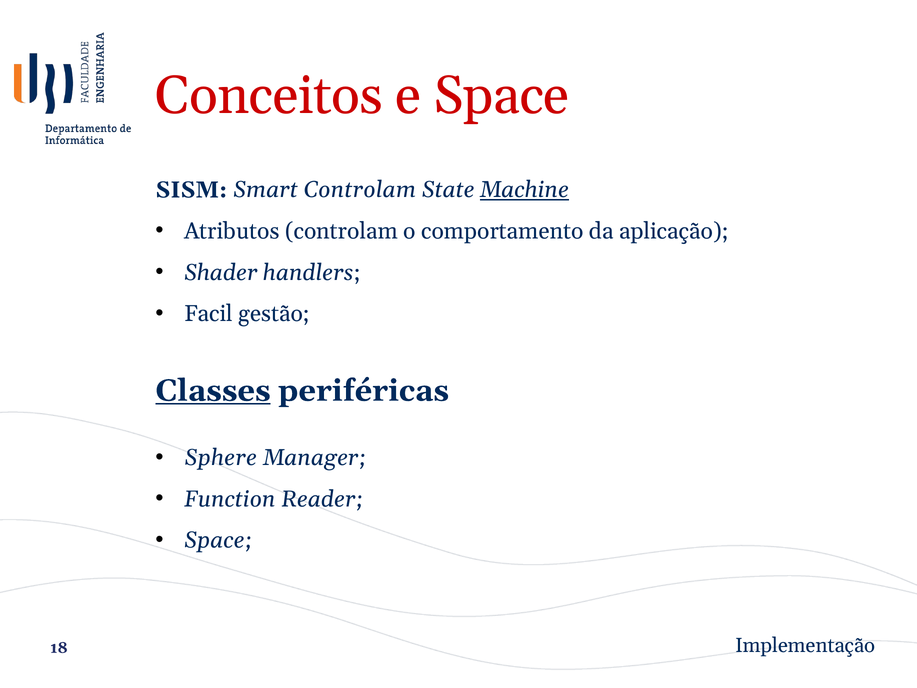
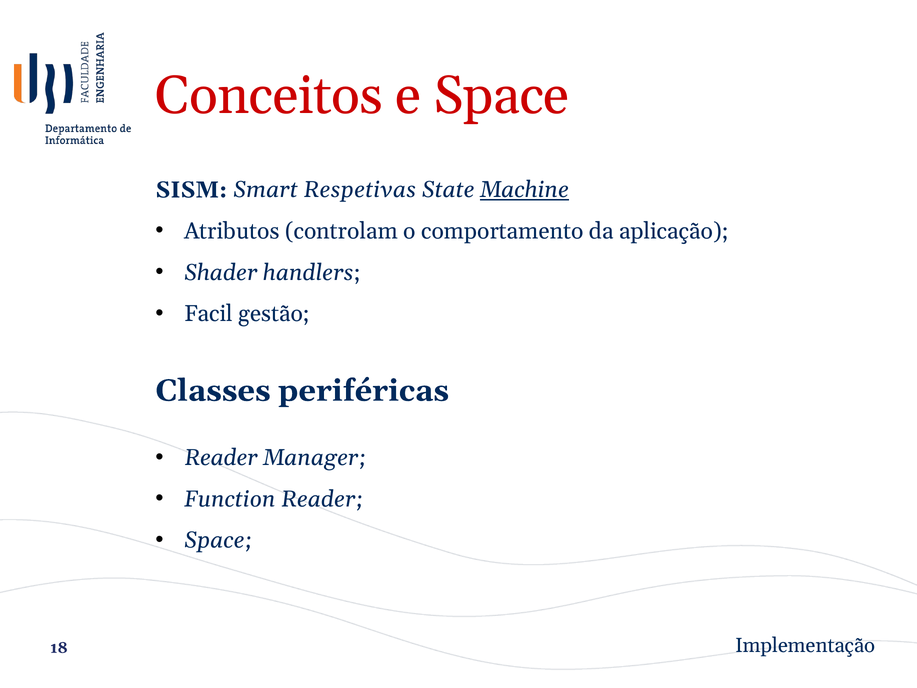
Smart Controlam: Controlam -> Respetivas
Classes underline: present -> none
Sphere at (221, 458): Sphere -> Reader
